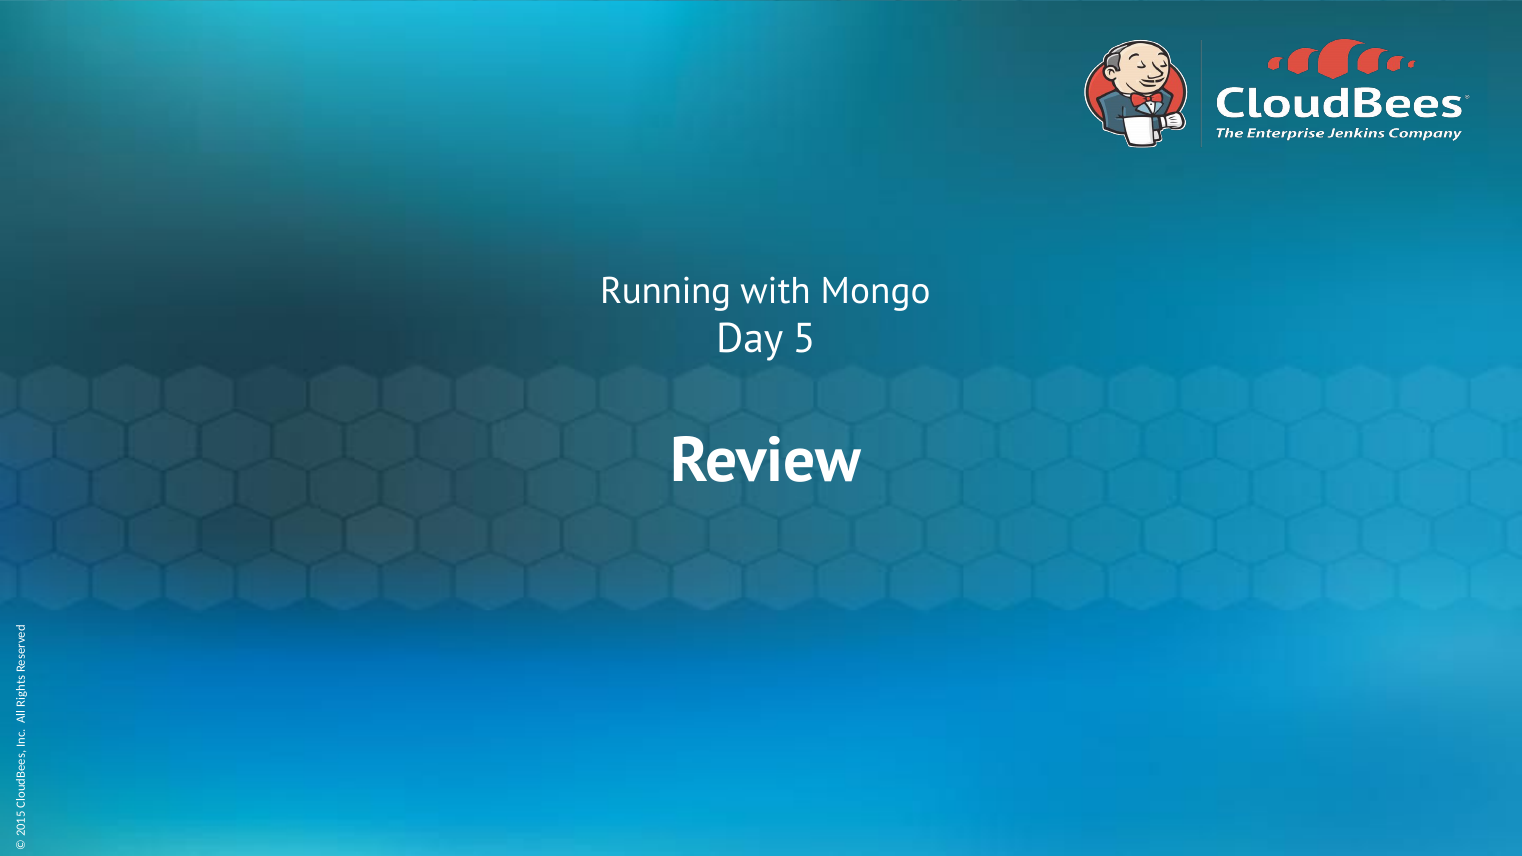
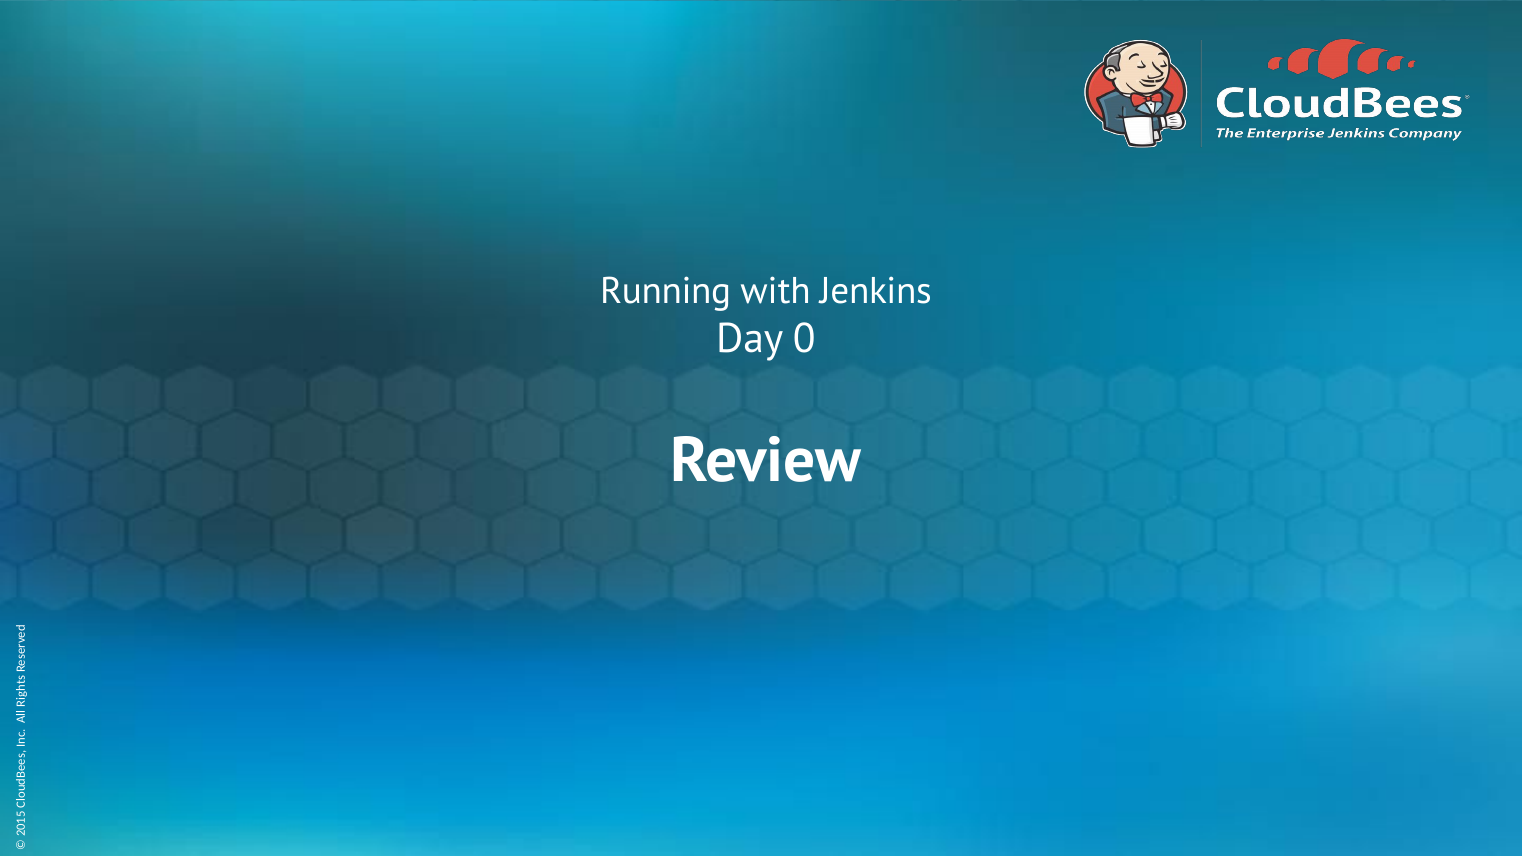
Mongo: Mongo -> Jenkins
Day 5: 5 -> 0
